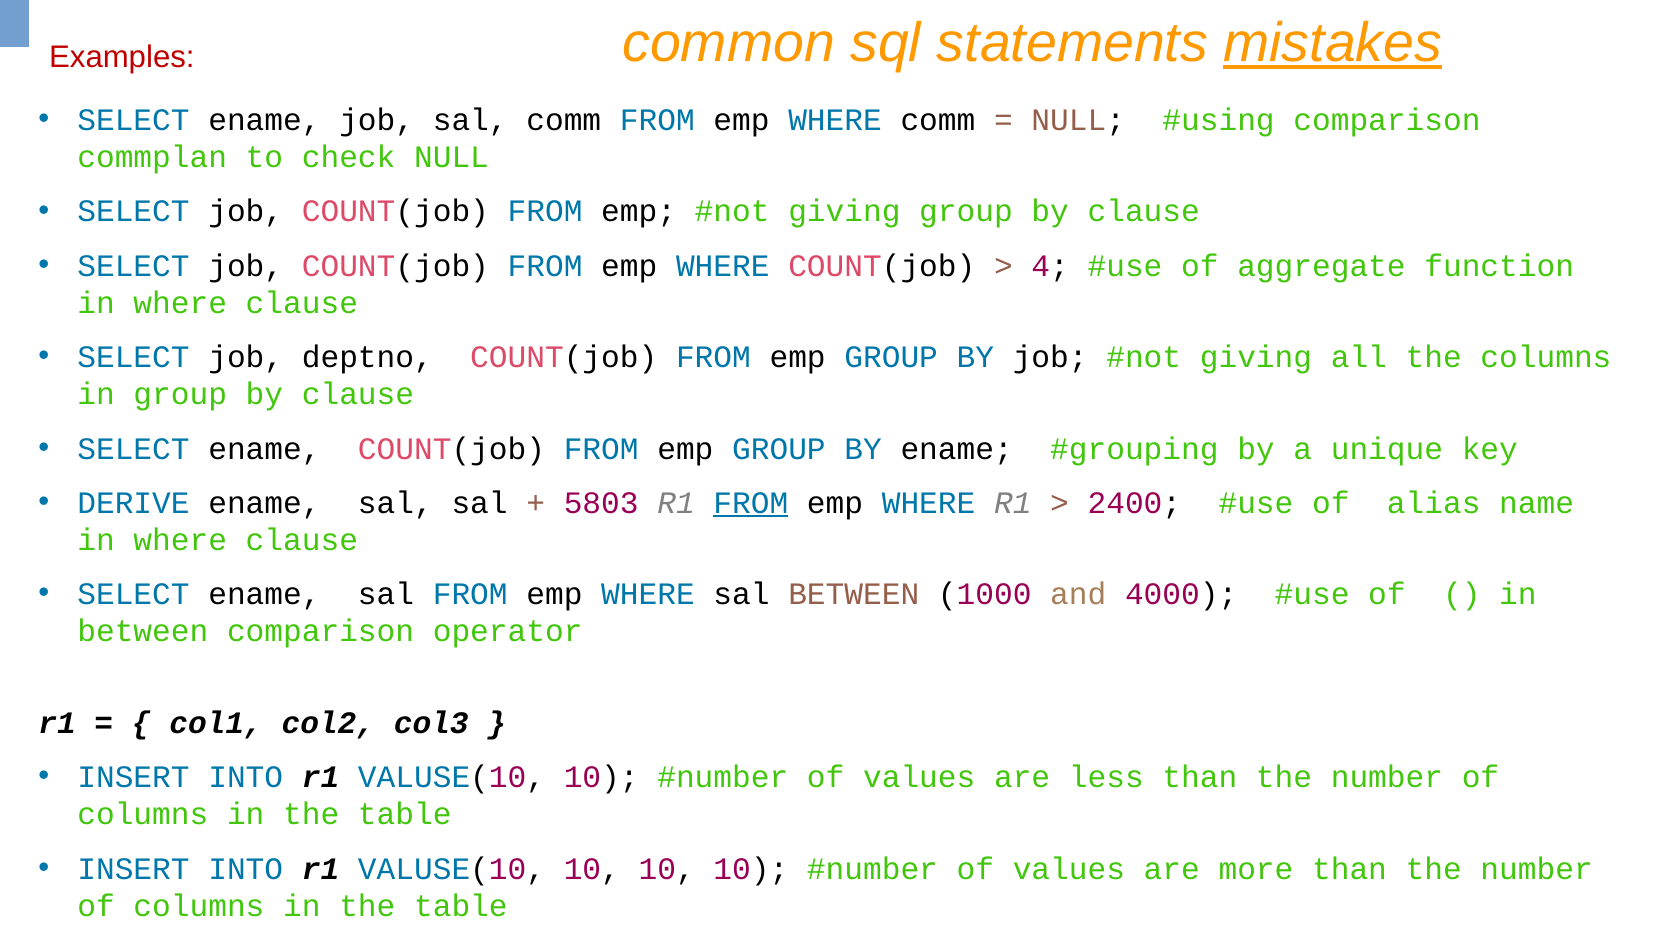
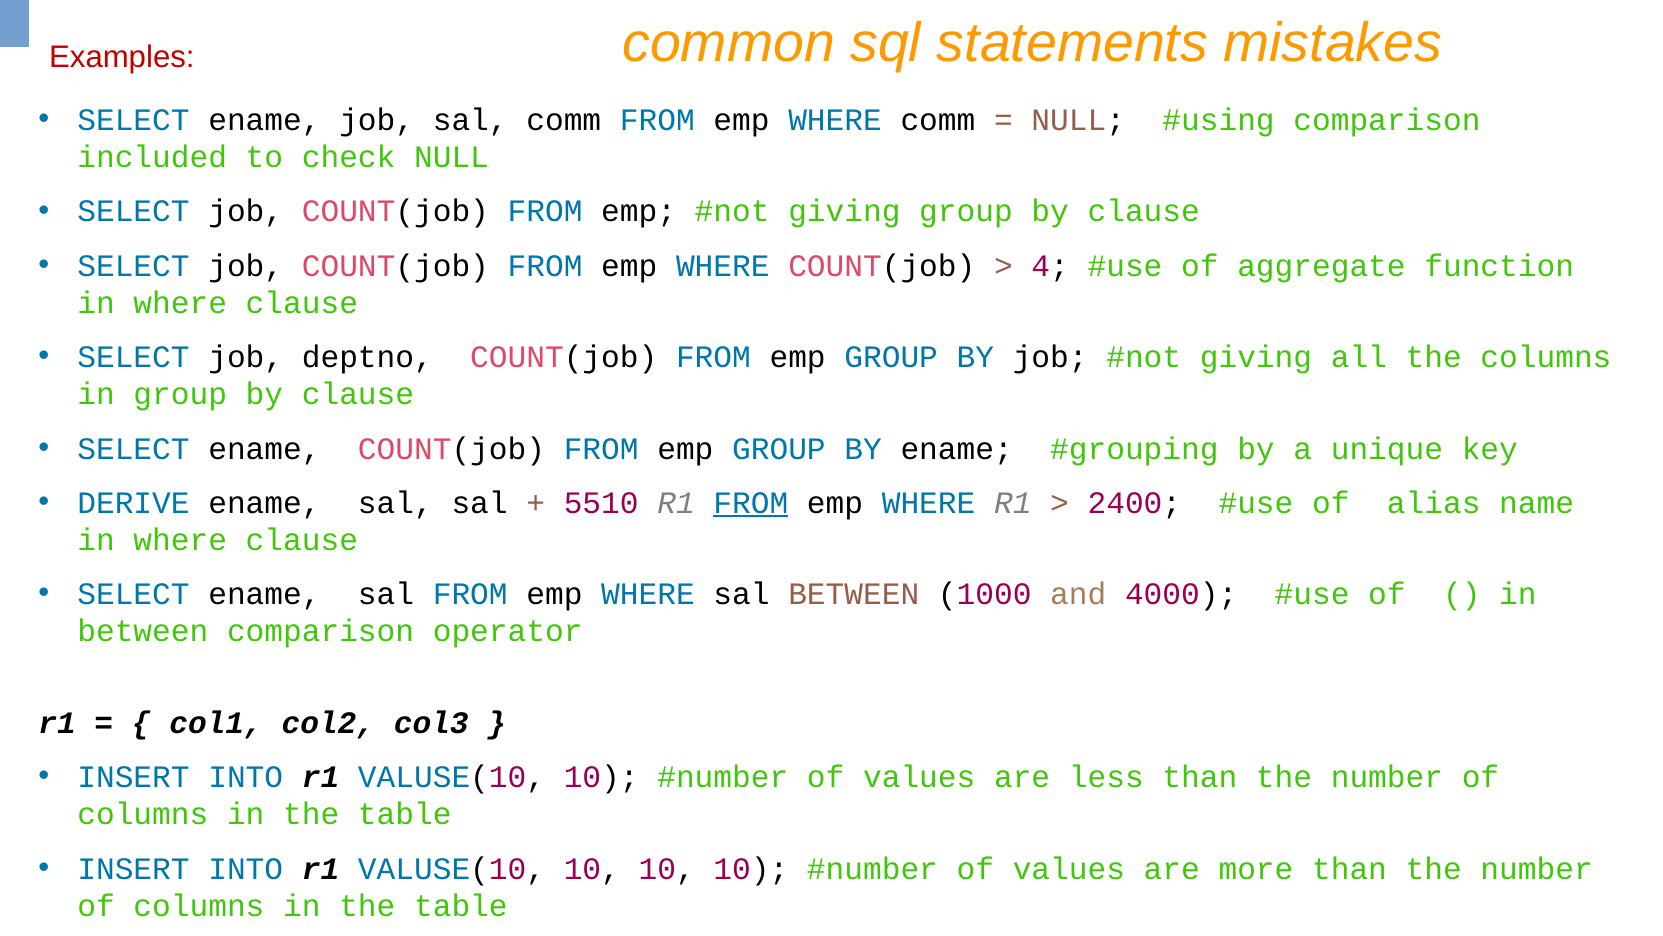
mistakes underline: present -> none
commplan: commplan -> included
5803: 5803 -> 5510
